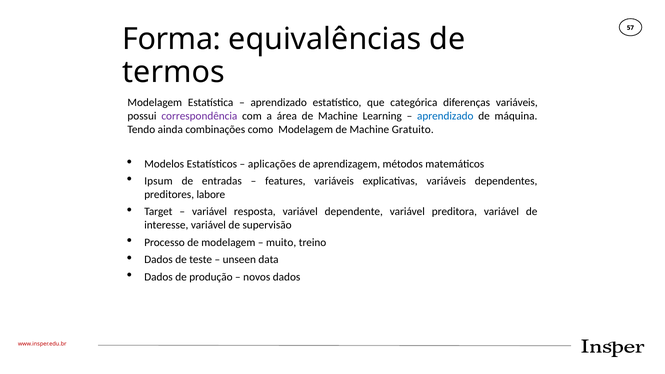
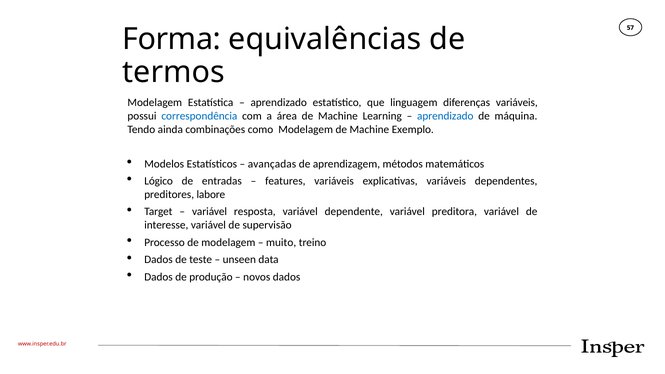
categórica: categórica -> linguagem
correspondência colour: purple -> blue
Gratuito: Gratuito -> Exemplo
aplicações: aplicações -> avançadas
Ipsum: Ipsum -> Lógico
